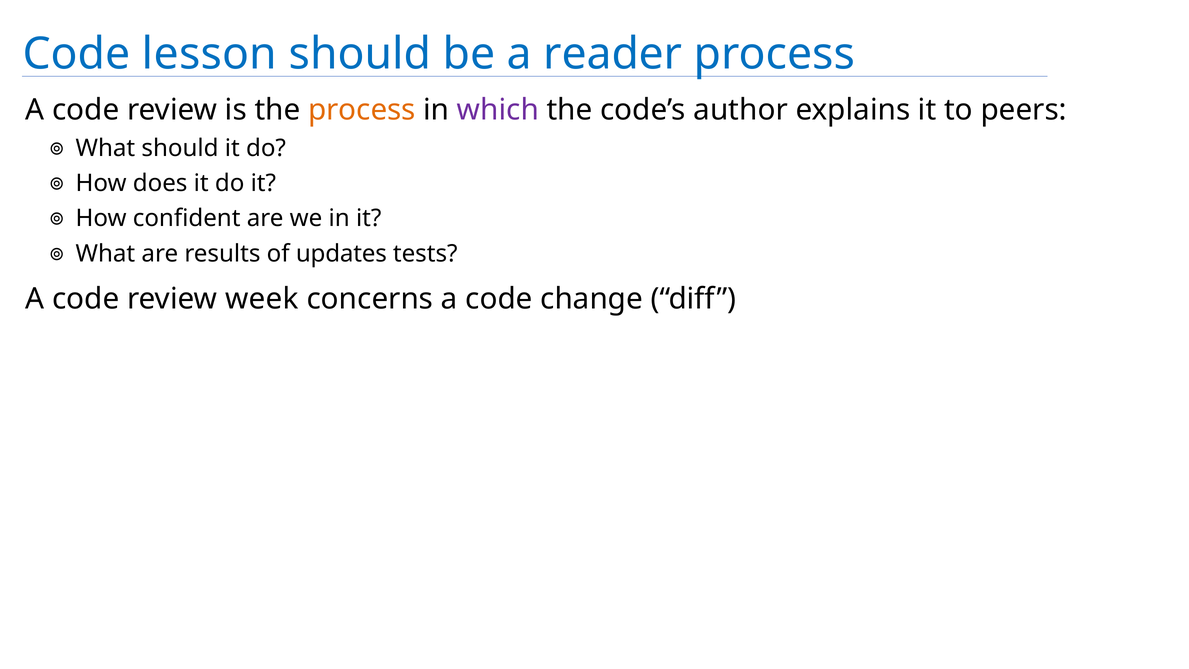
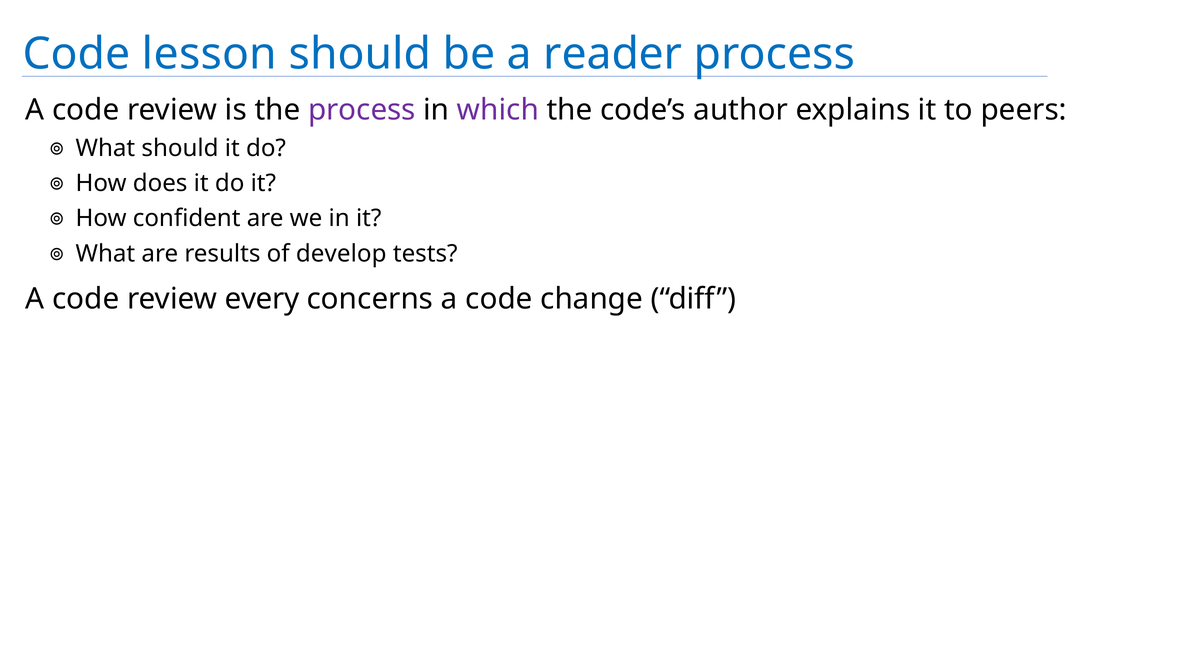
process at (362, 110) colour: orange -> purple
updates: updates -> develop
week: week -> every
